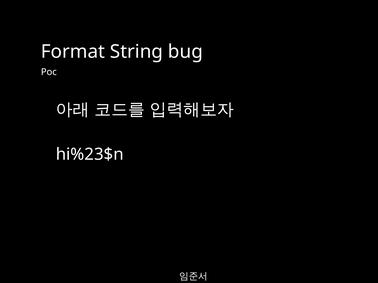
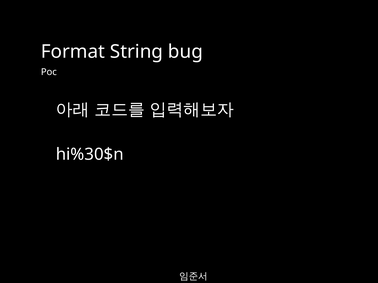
hi%23$n: hi%23$n -> hi%30$n
